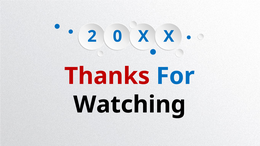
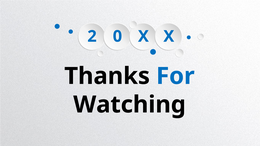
Thanks colour: red -> black
